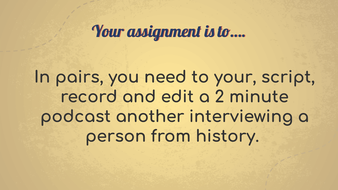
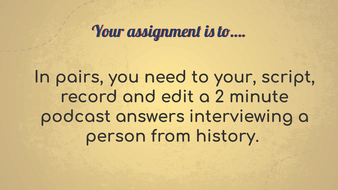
another: another -> answers
